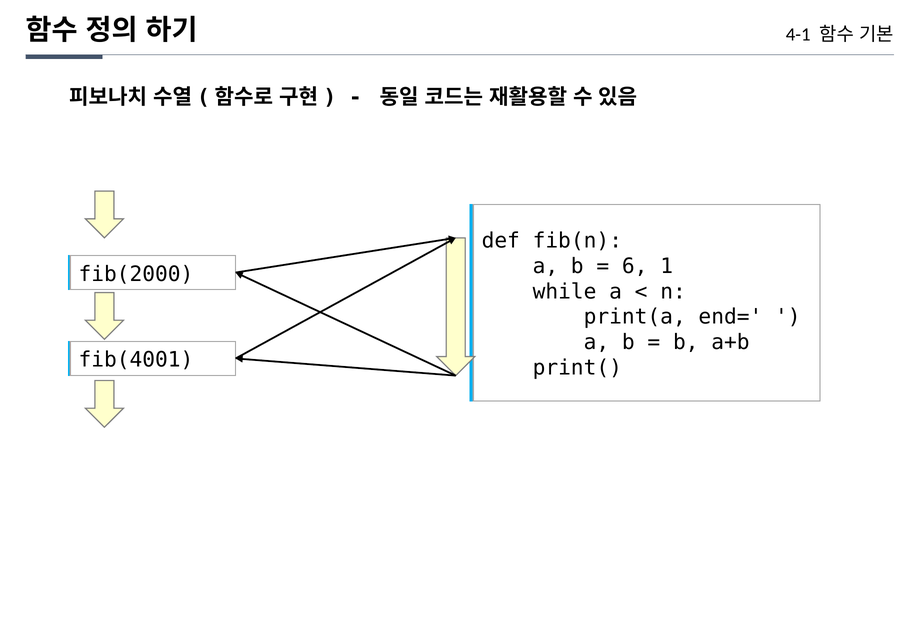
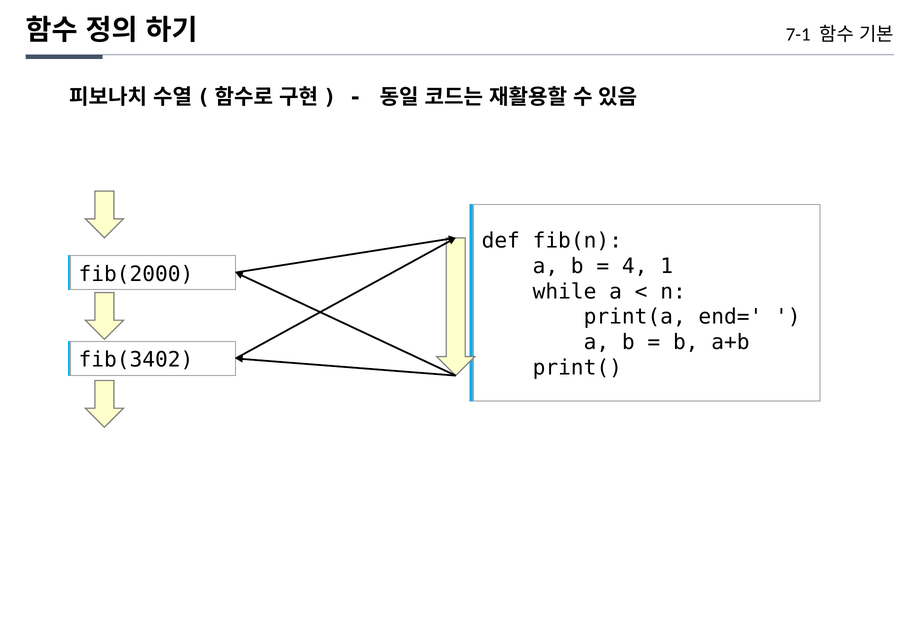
4-1: 4-1 -> 7-1
6: 6 -> 4
fib(4001: fib(4001 -> fib(3402
